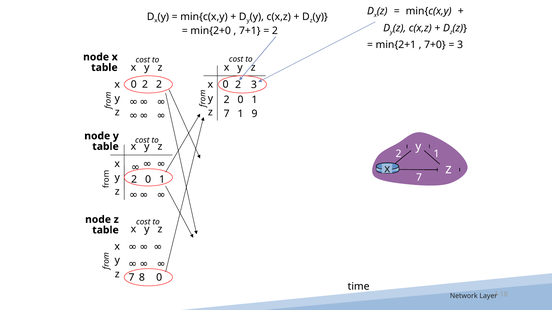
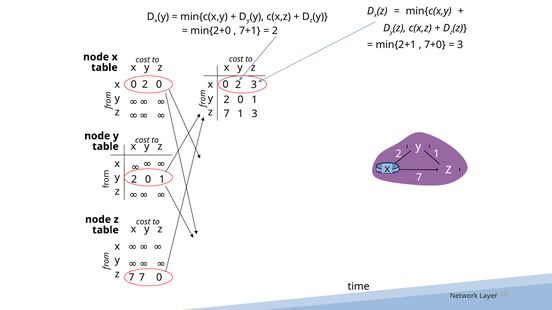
0 2 2: 2 -> 0
1 9: 9 -> 3
7 8: 8 -> 7
